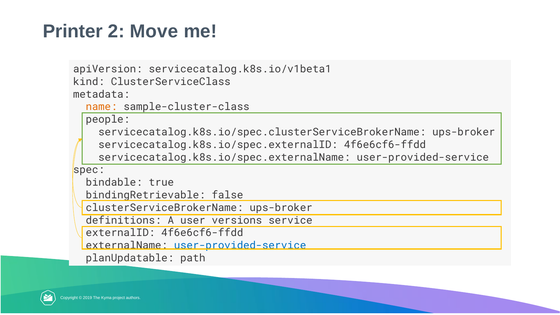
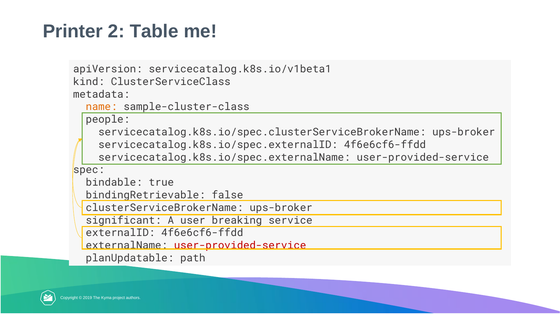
Move: Move -> Table
definitions: definitions -> significant
versions: versions -> breaking
user-provided-service at (240, 245) colour: blue -> red
